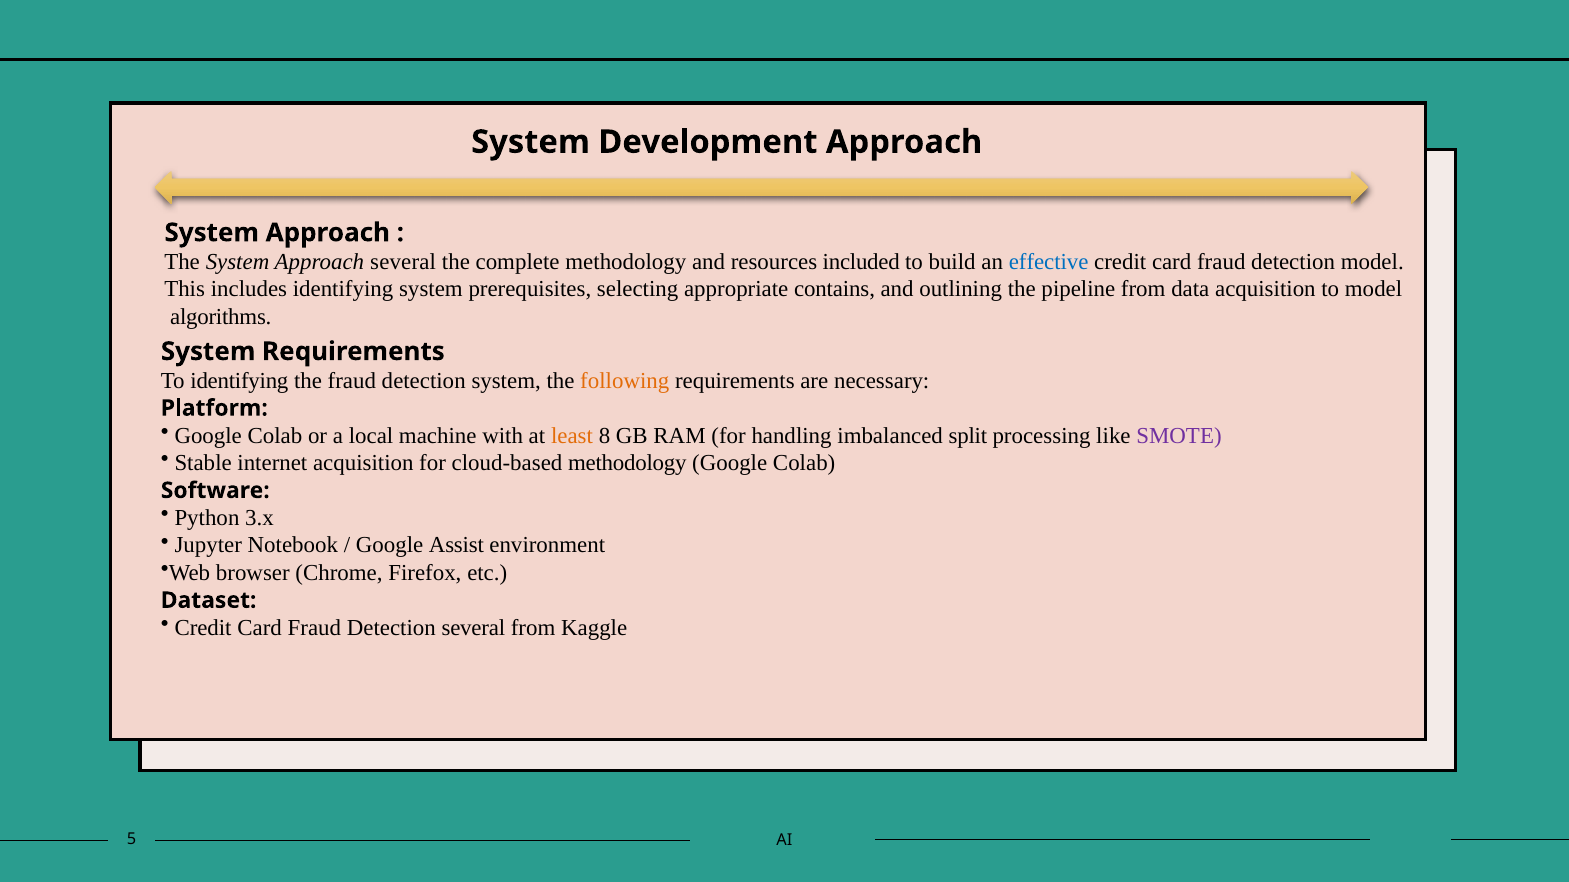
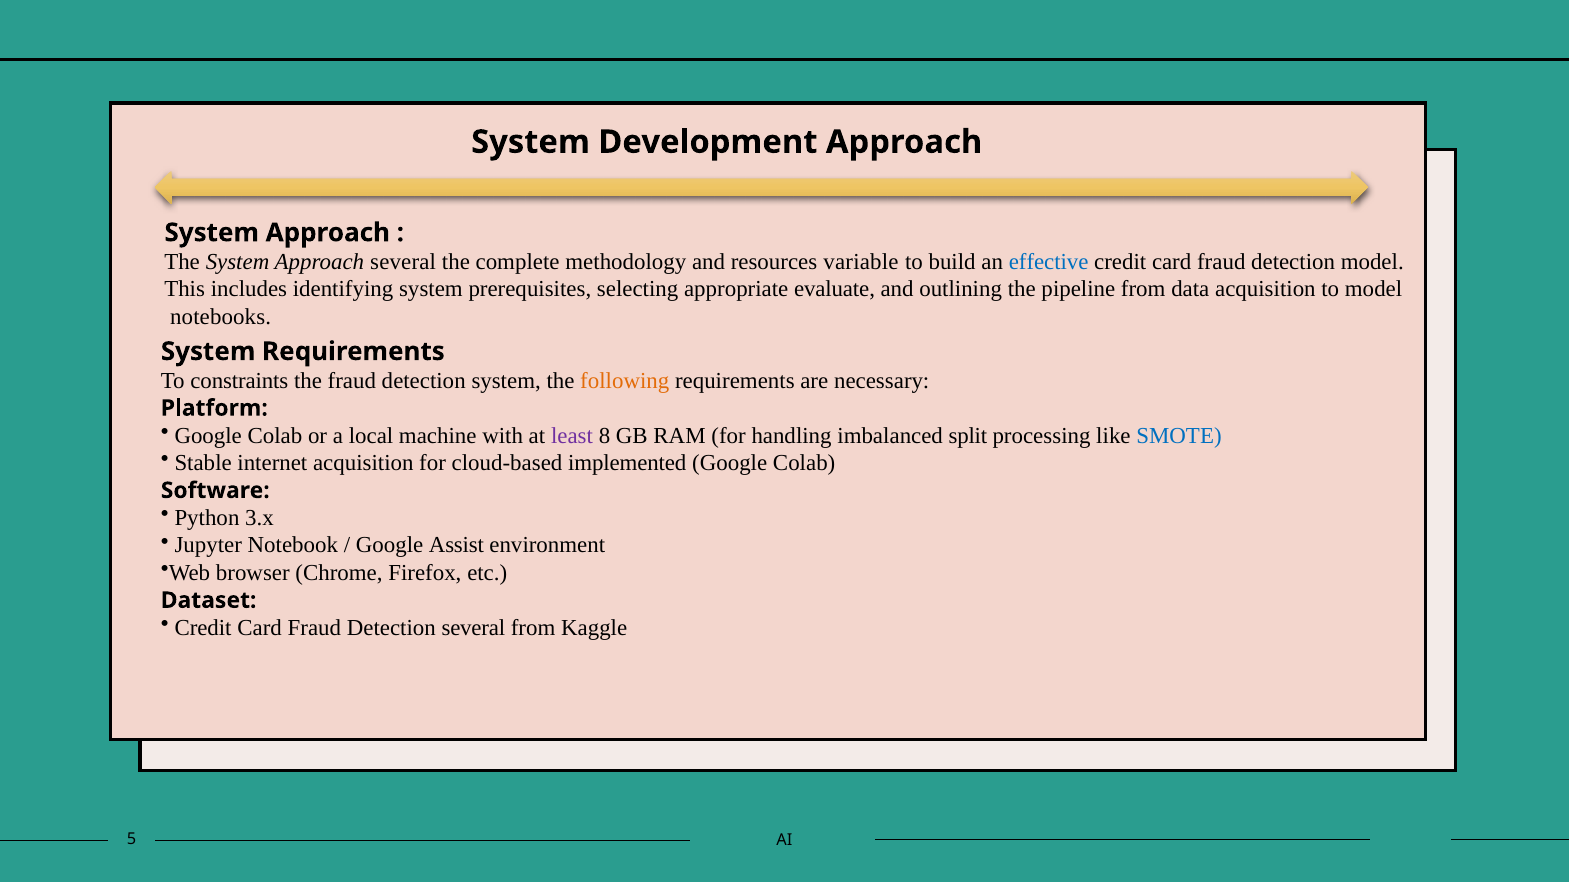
included: included -> variable
contains: contains -> evaluate
algorithms: algorithms -> notebooks
To identifying: identifying -> constraints
least colour: orange -> purple
SMOTE colour: purple -> blue
cloud-based methodology: methodology -> implemented
